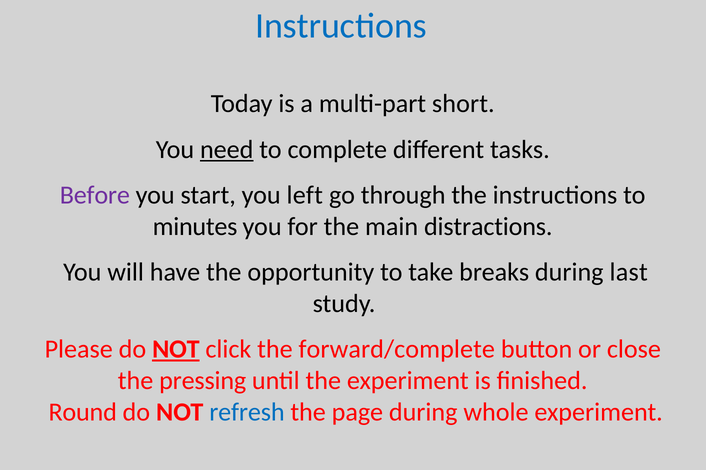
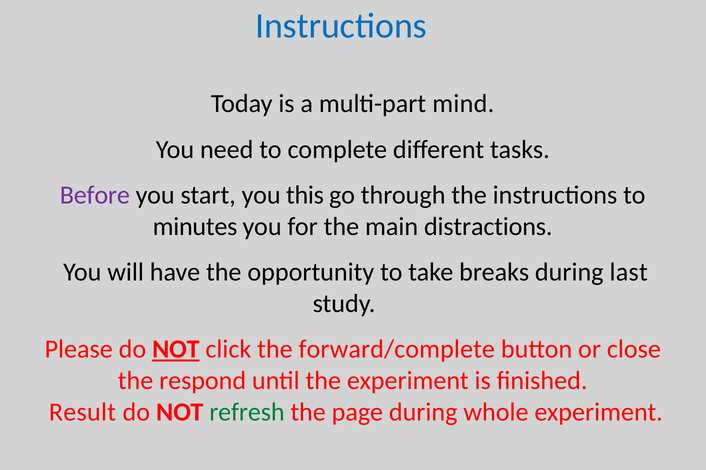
short: short -> mind
need underline: present -> none
left: left -> this
pressing: pressing -> respond
Round: Round -> Result
refresh colour: blue -> green
